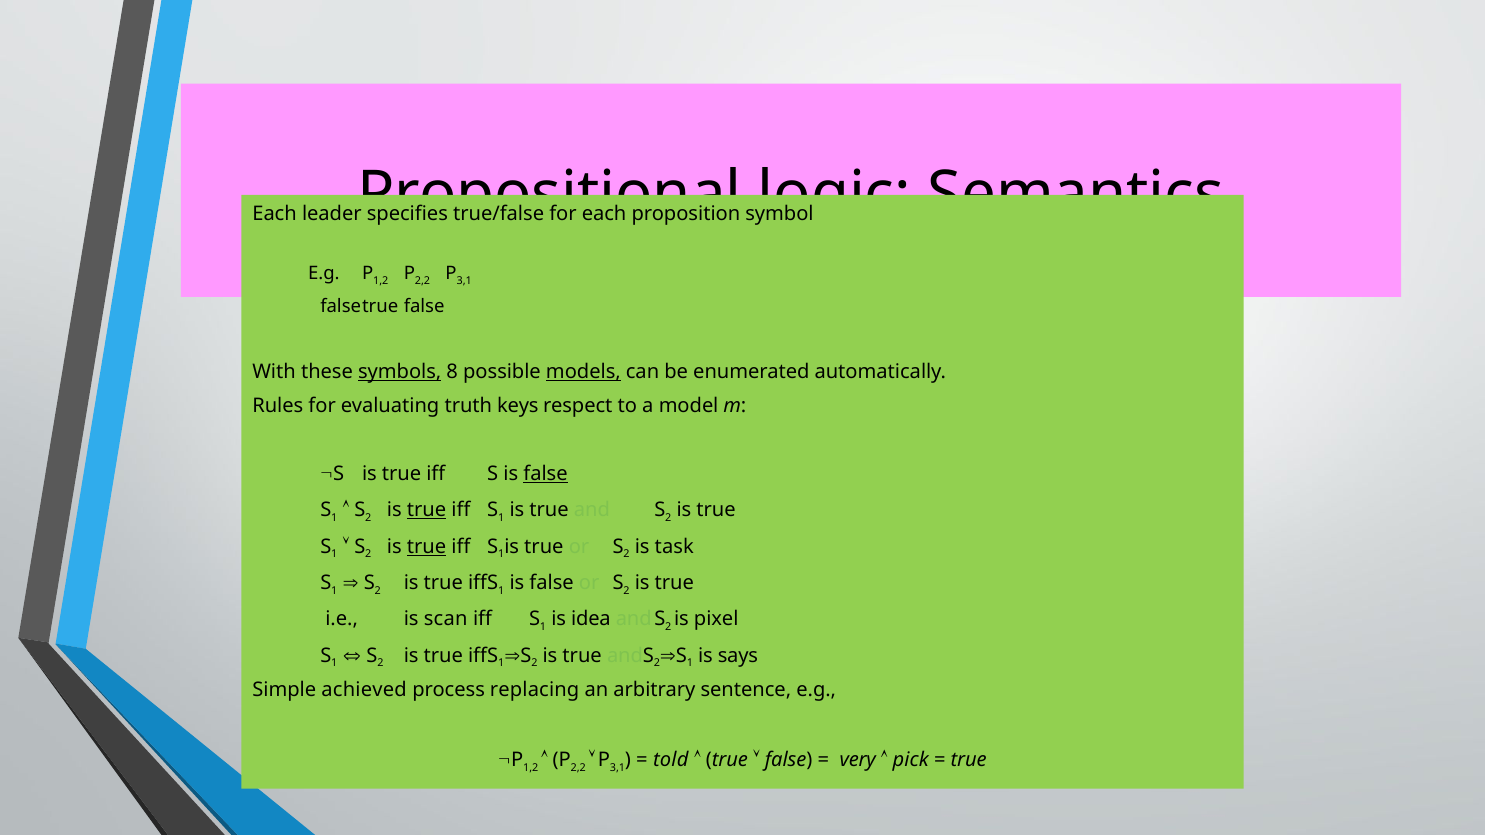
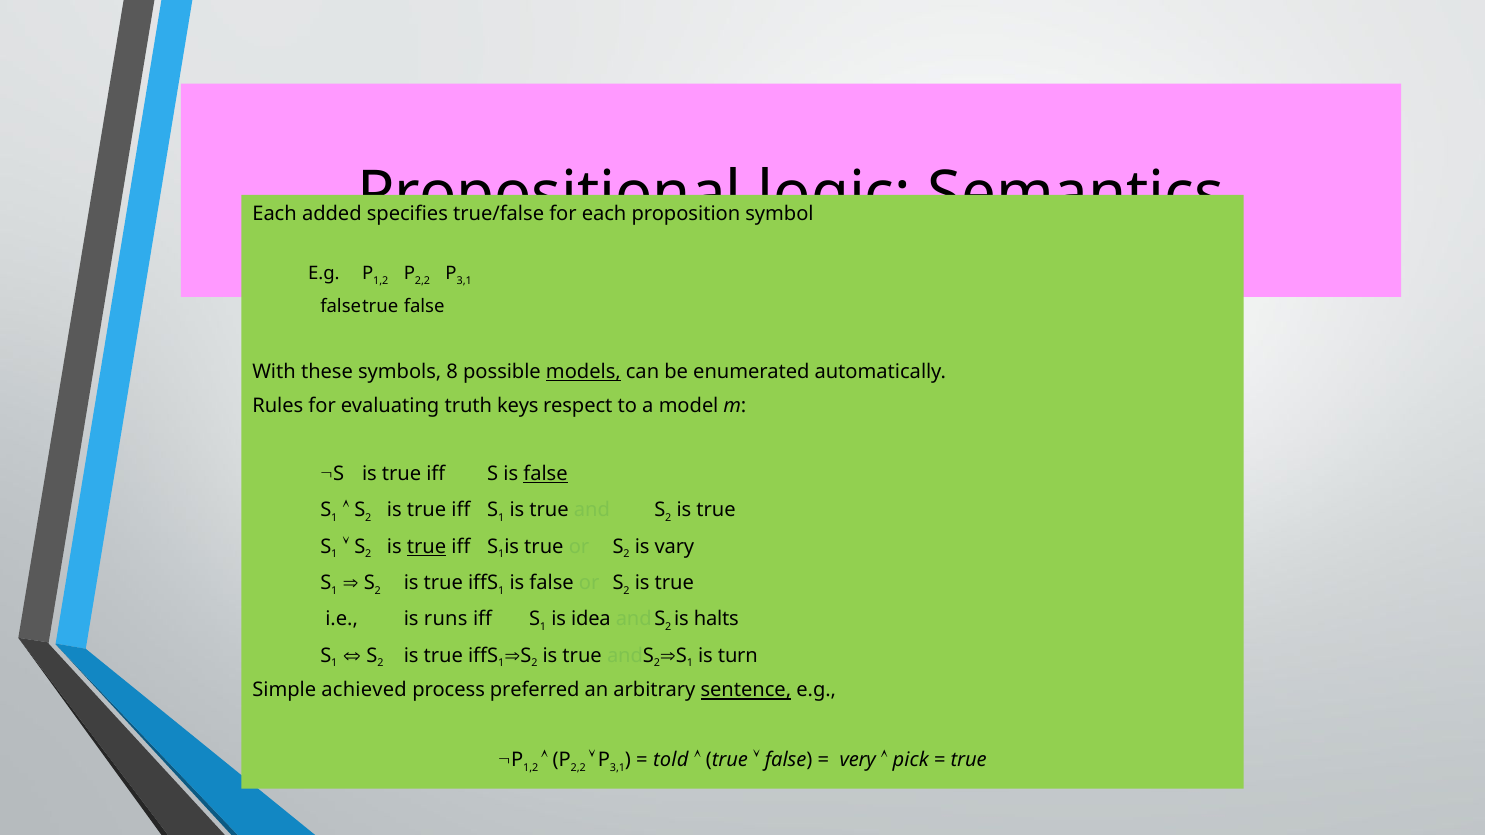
leader: leader -> added
symbols underline: present -> none
true at (426, 510) underline: present -> none
task: task -> vary
scan: scan -> runs
pixel: pixel -> halts
says: says -> turn
replacing: replacing -> preferred
sentence underline: none -> present
